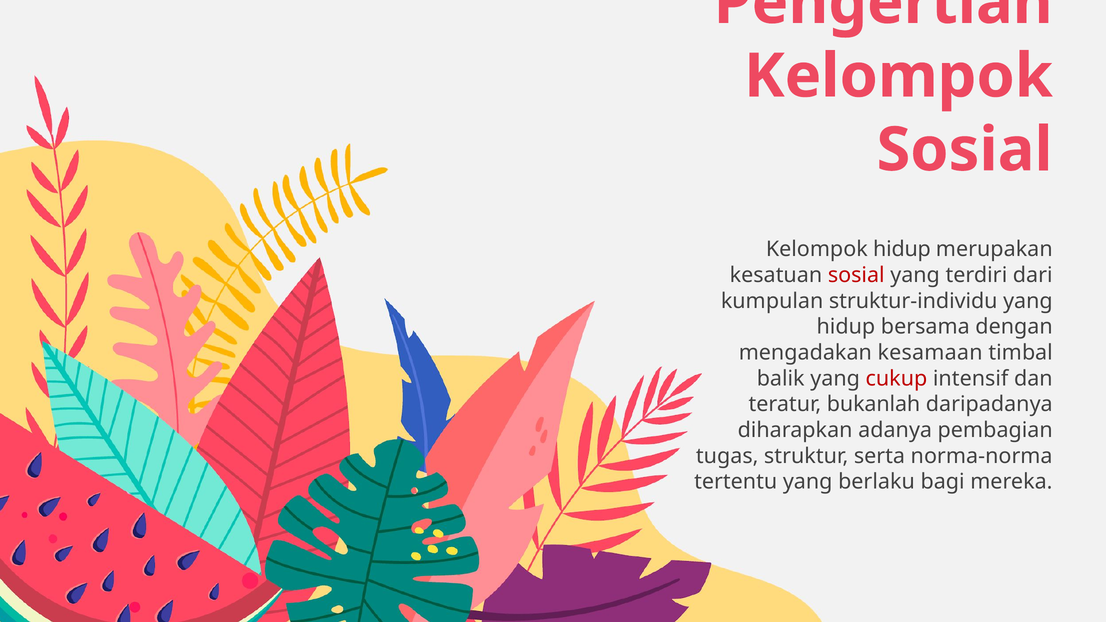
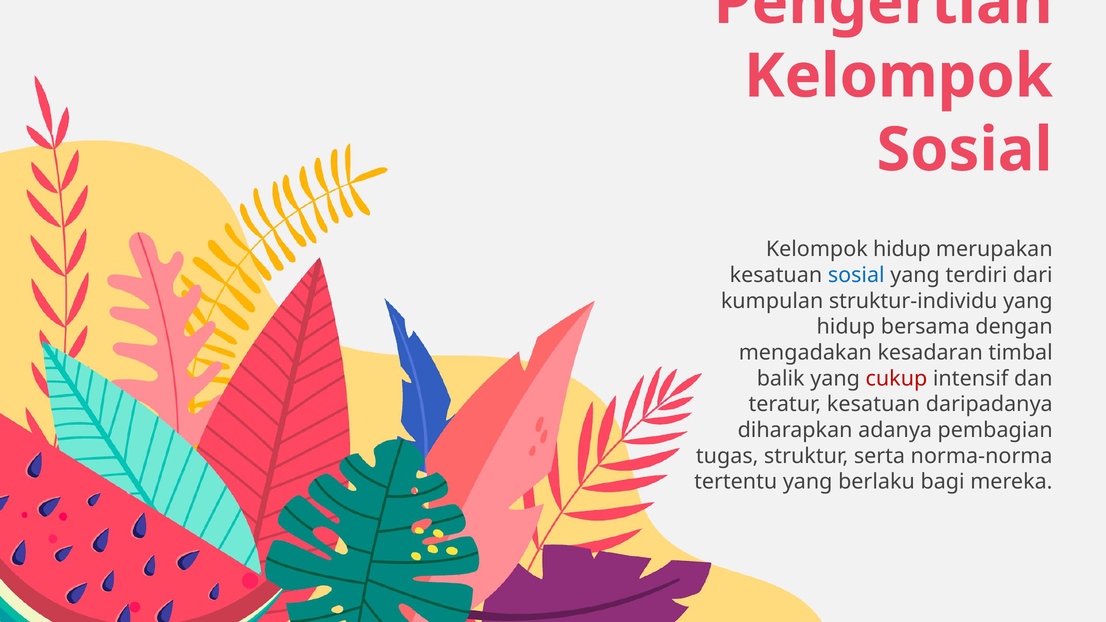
sosial at (856, 275) colour: red -> blue
kesamaan: kesamaan -> kesadaran
teratur bukanlah: bukanlah -> kesatuan
